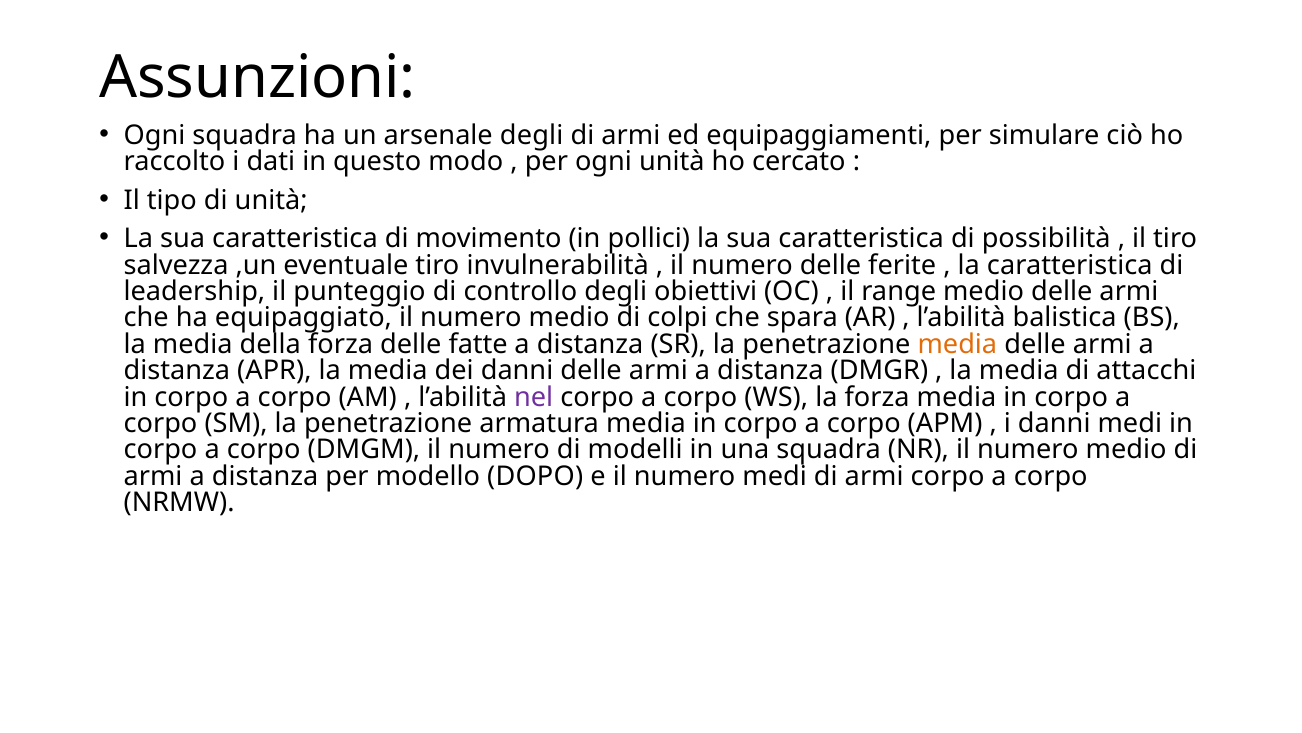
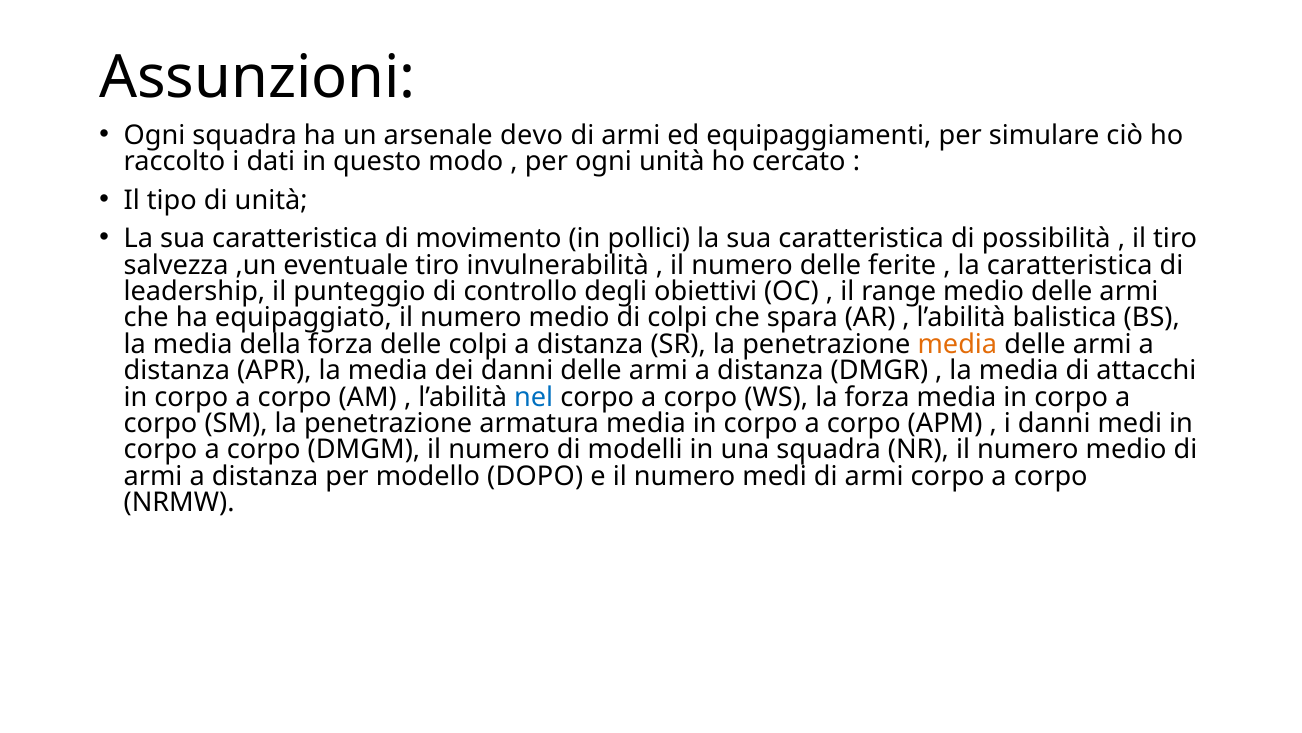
arsenale degli: degli -> devo
delle fatte: fatte -> colpi
nel colour: purple -> blue
